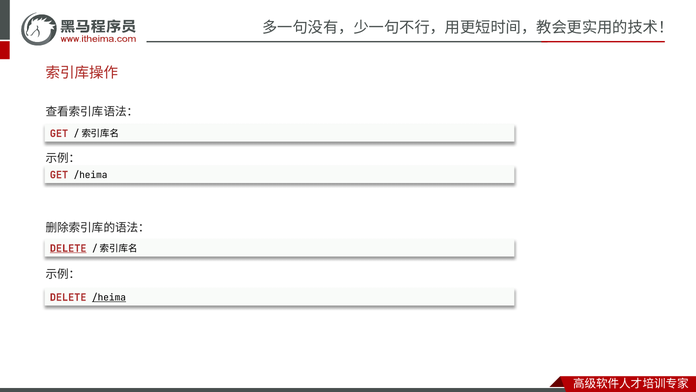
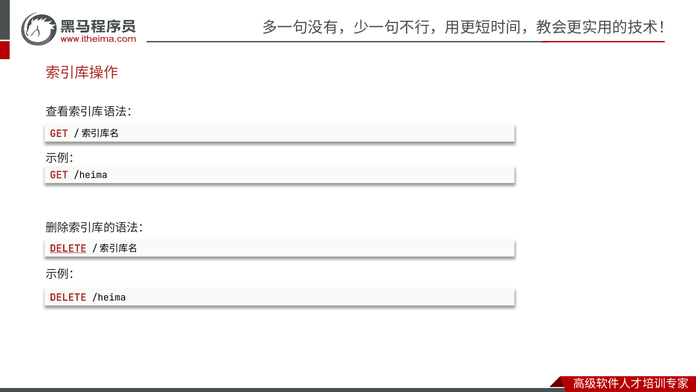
/heima at (109, 297) underline: present -> none
